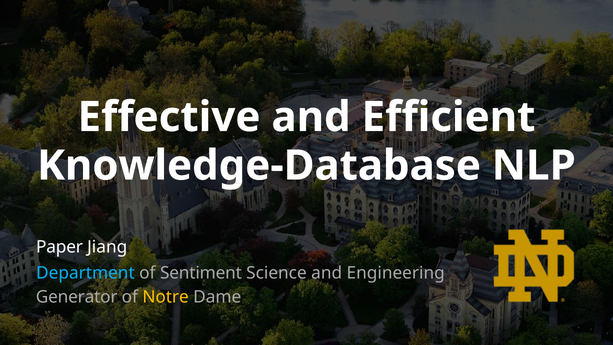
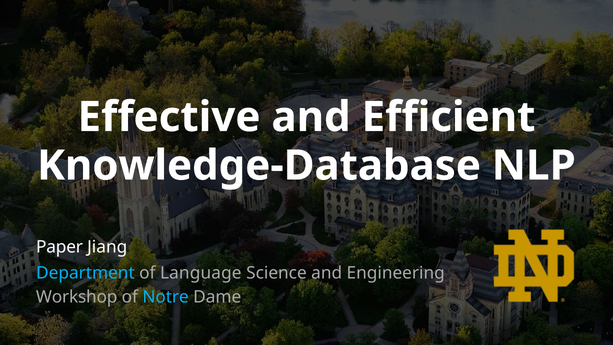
Sentiment: Sentiment -> Language
Generator: Generator -> Workshop
Notre colour: yellow -> light blue
